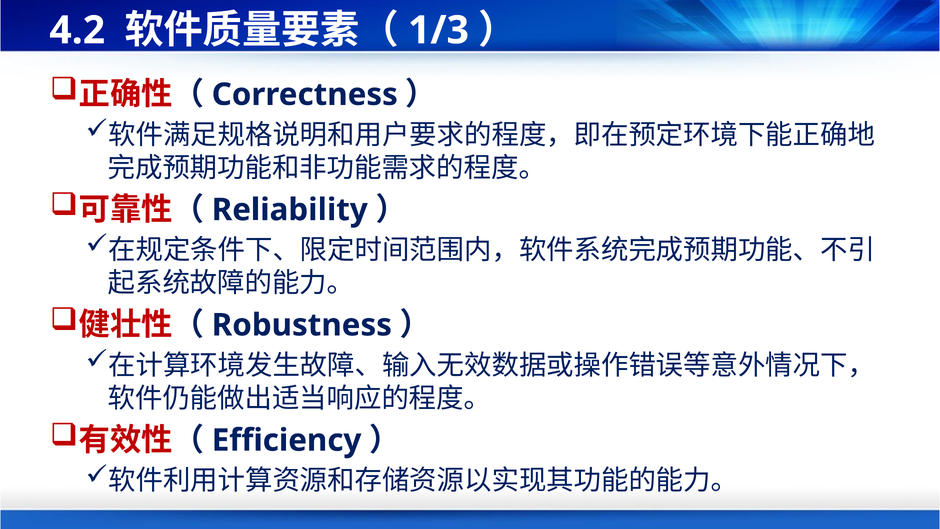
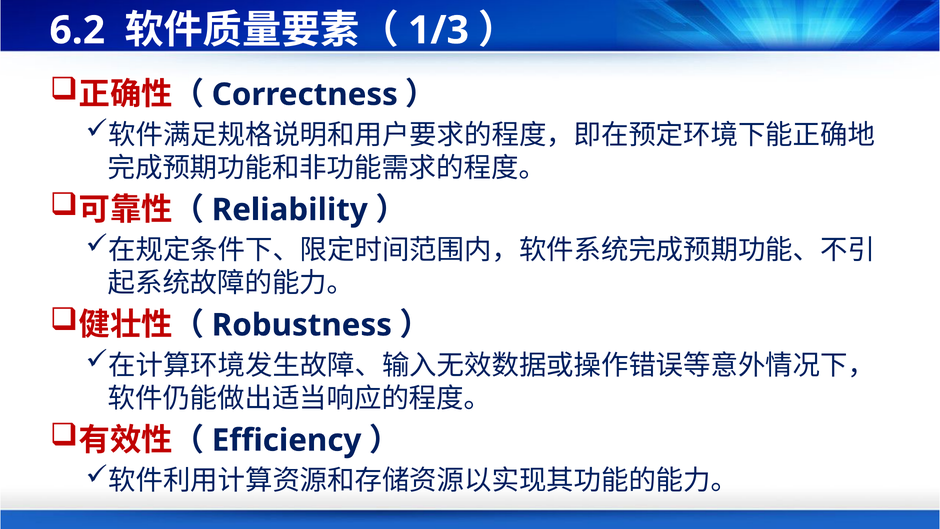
4.2: 4.2 -> 6.2
